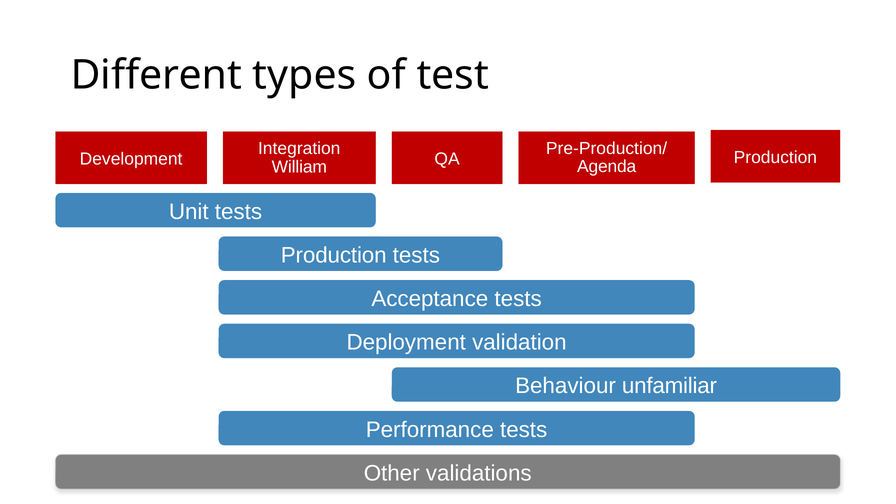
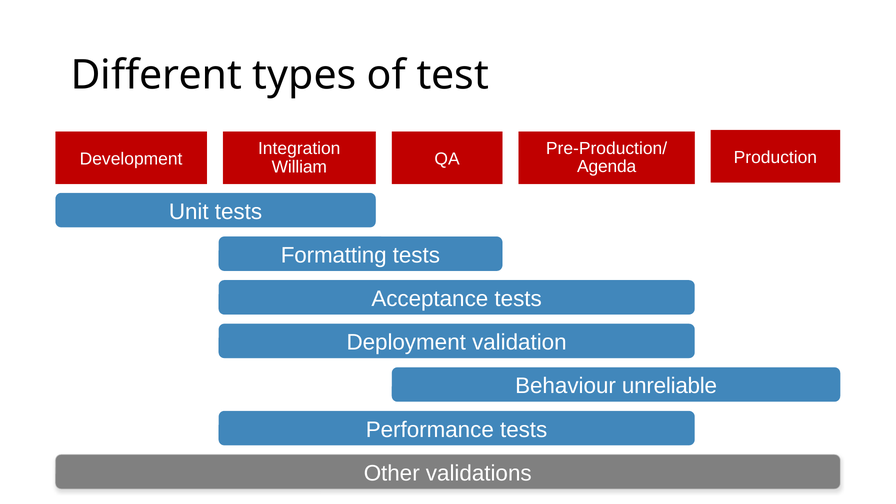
Production at (334, 255): Production -> Formatting
unfamiliar: unfamiliar -> unreliable
